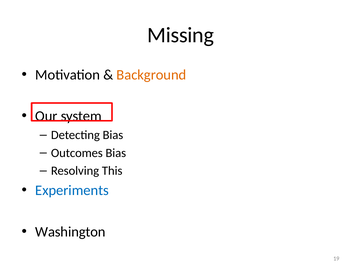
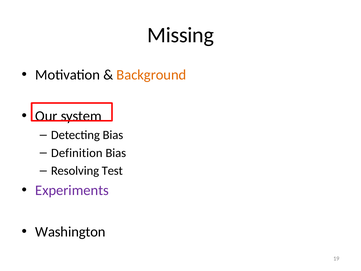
Outcomes: Outcomes -> Definition
This: This -> Test
Experiments colour: blue -> purple
